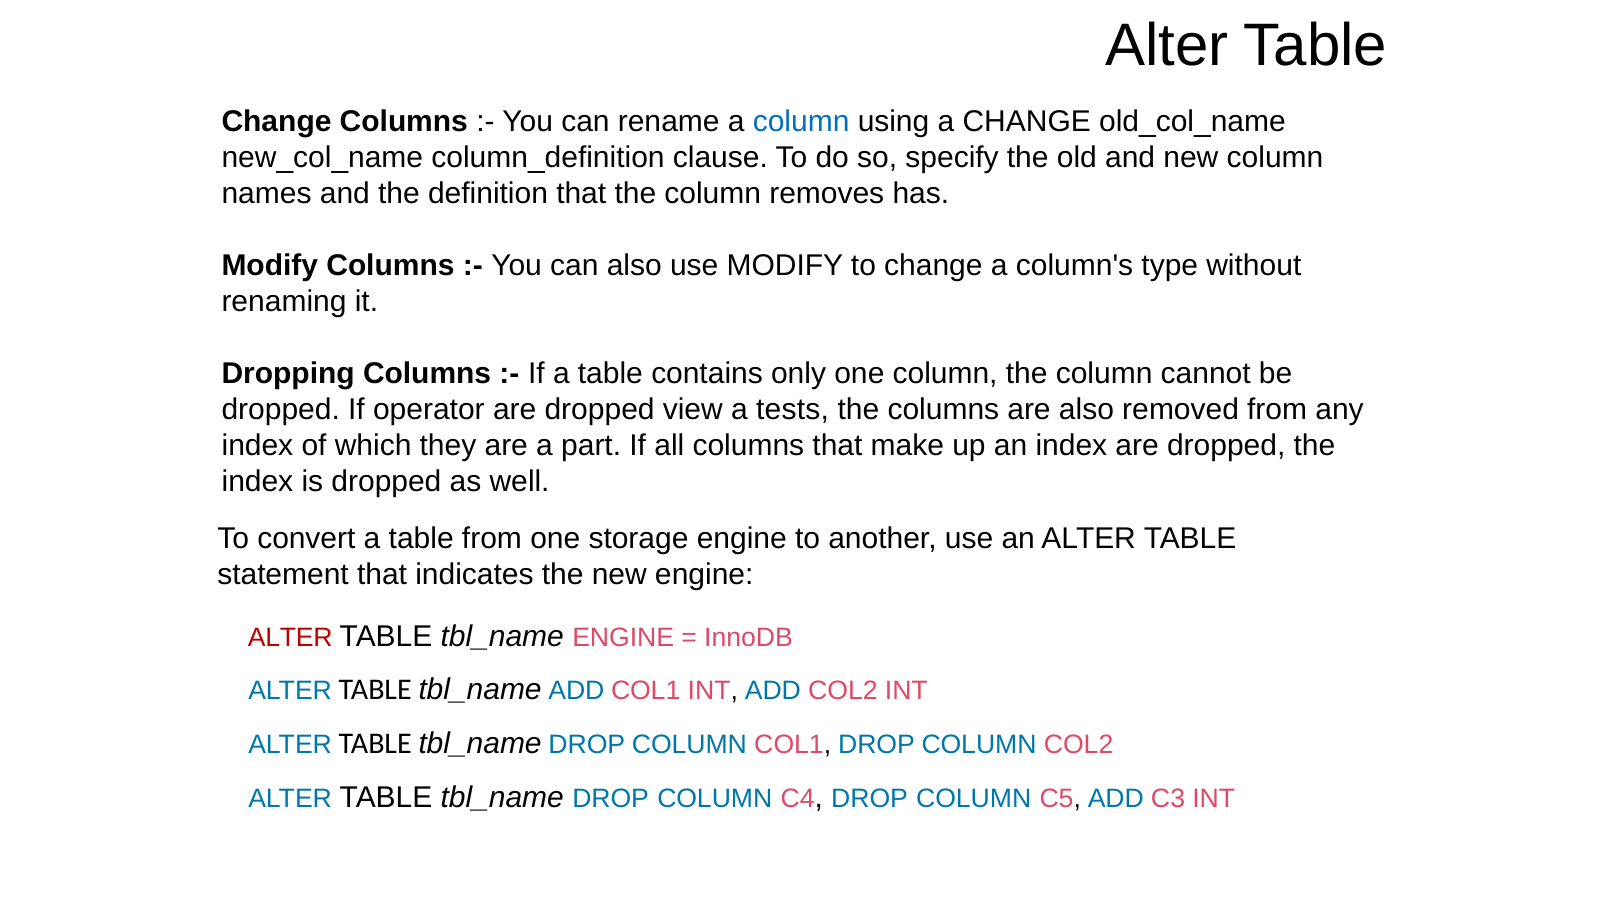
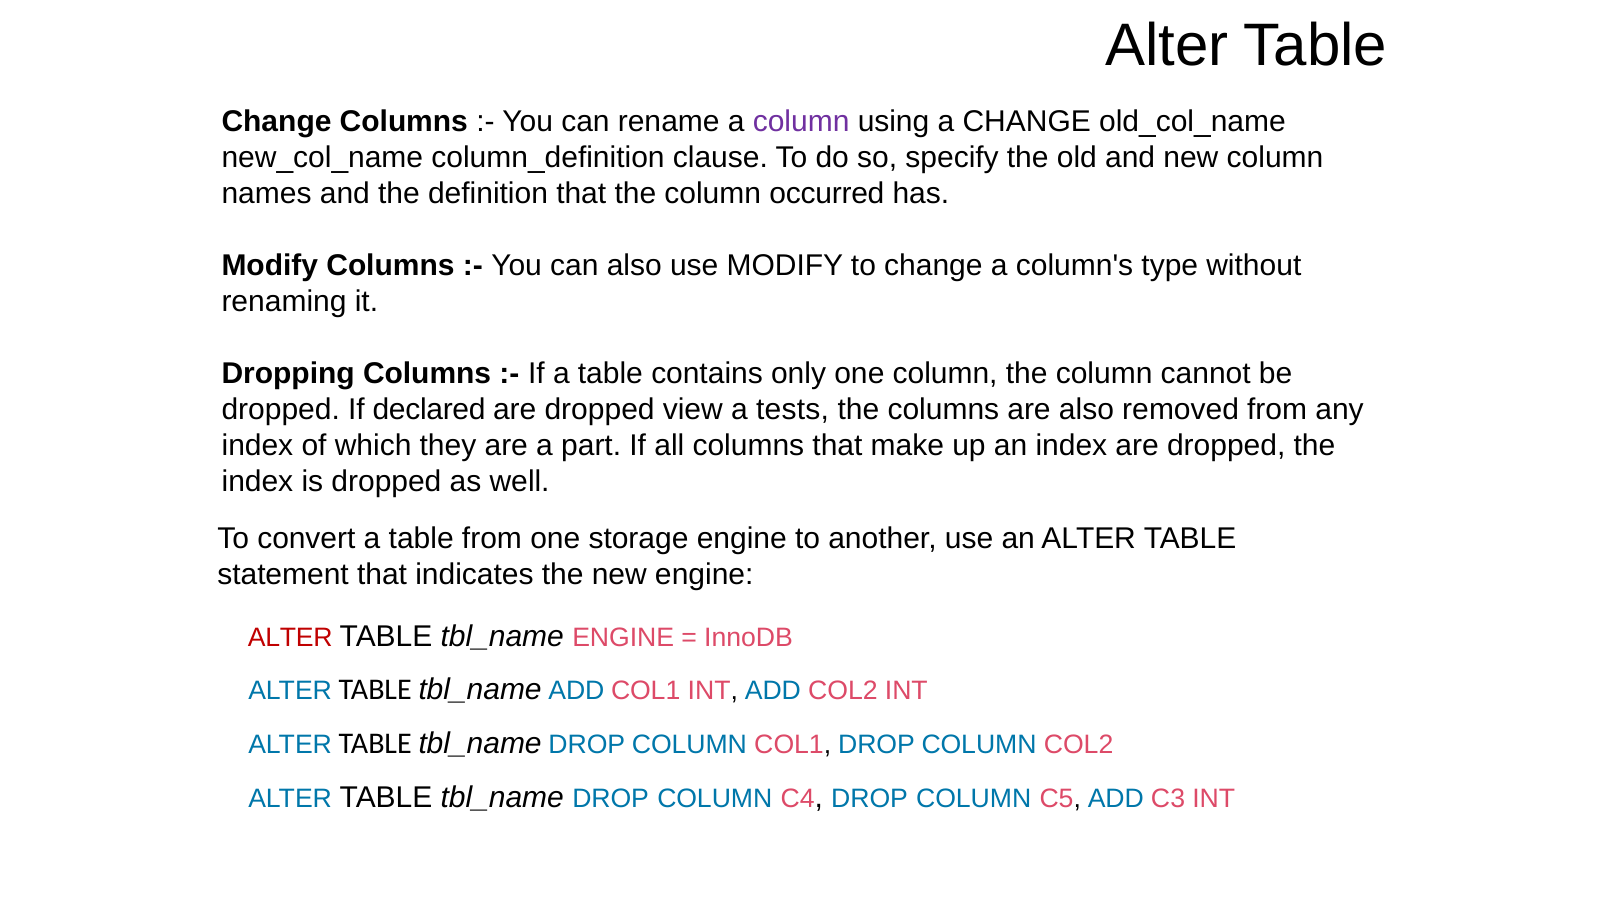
column at (801, 122) colour: blue -> purple
removes: removes -> occurred
operator: operator -> declared
